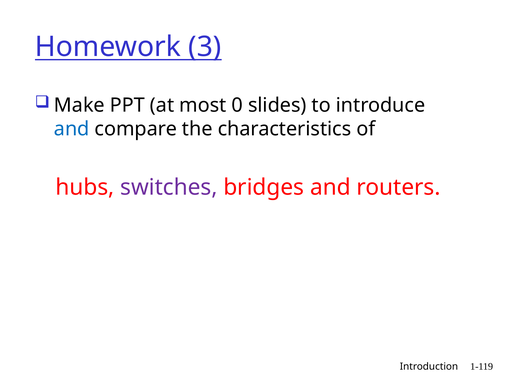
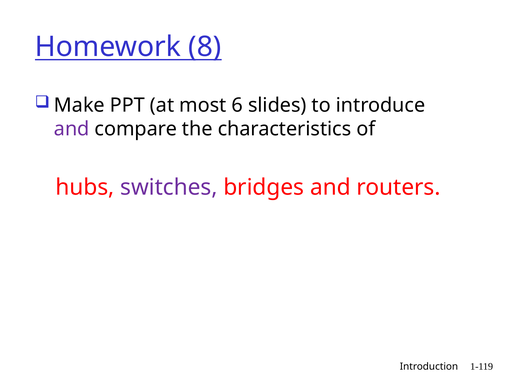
3: 3 -> 8
0: 0 -> 6
and at (72, 129) colour: blue -> purple
